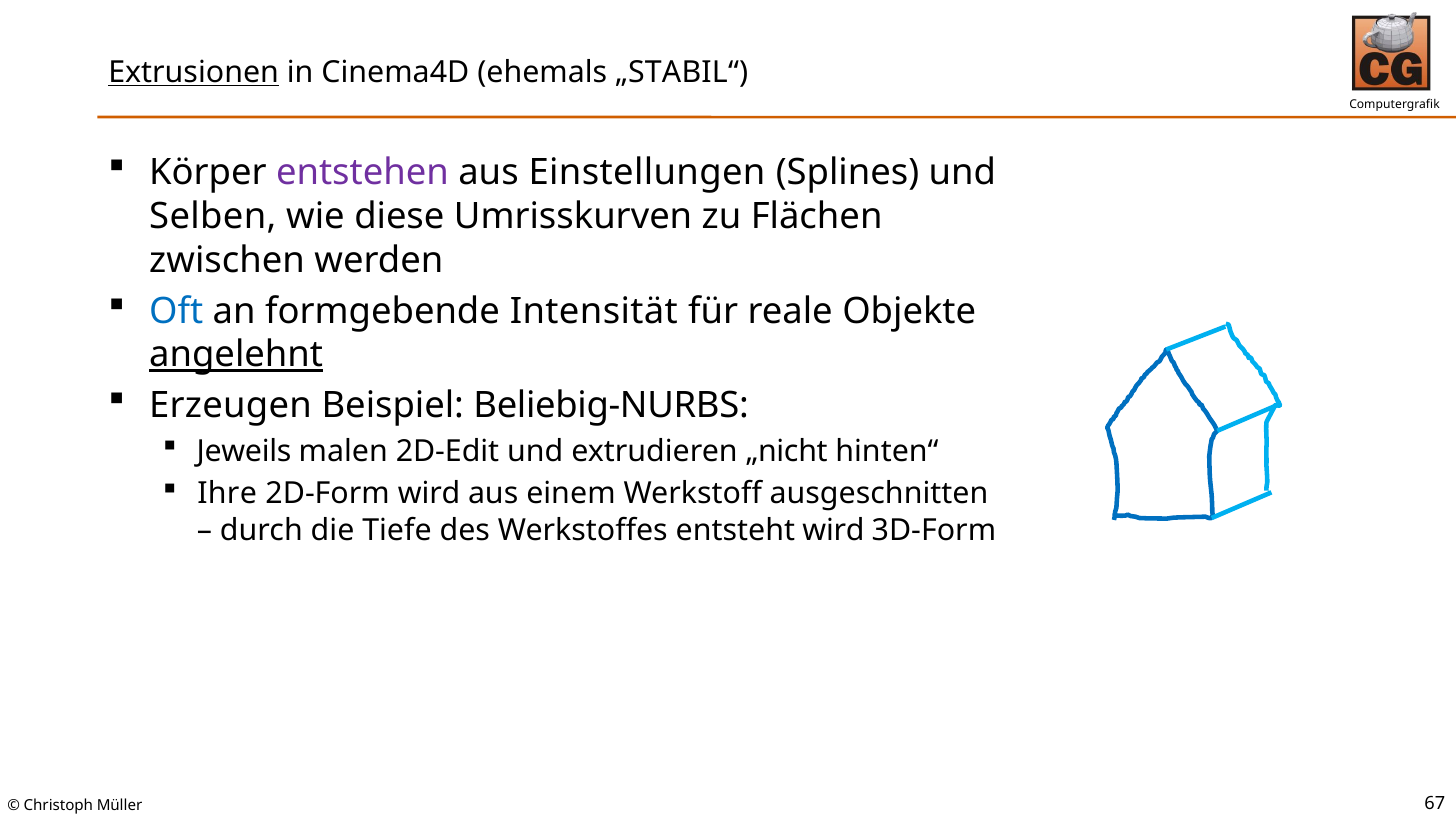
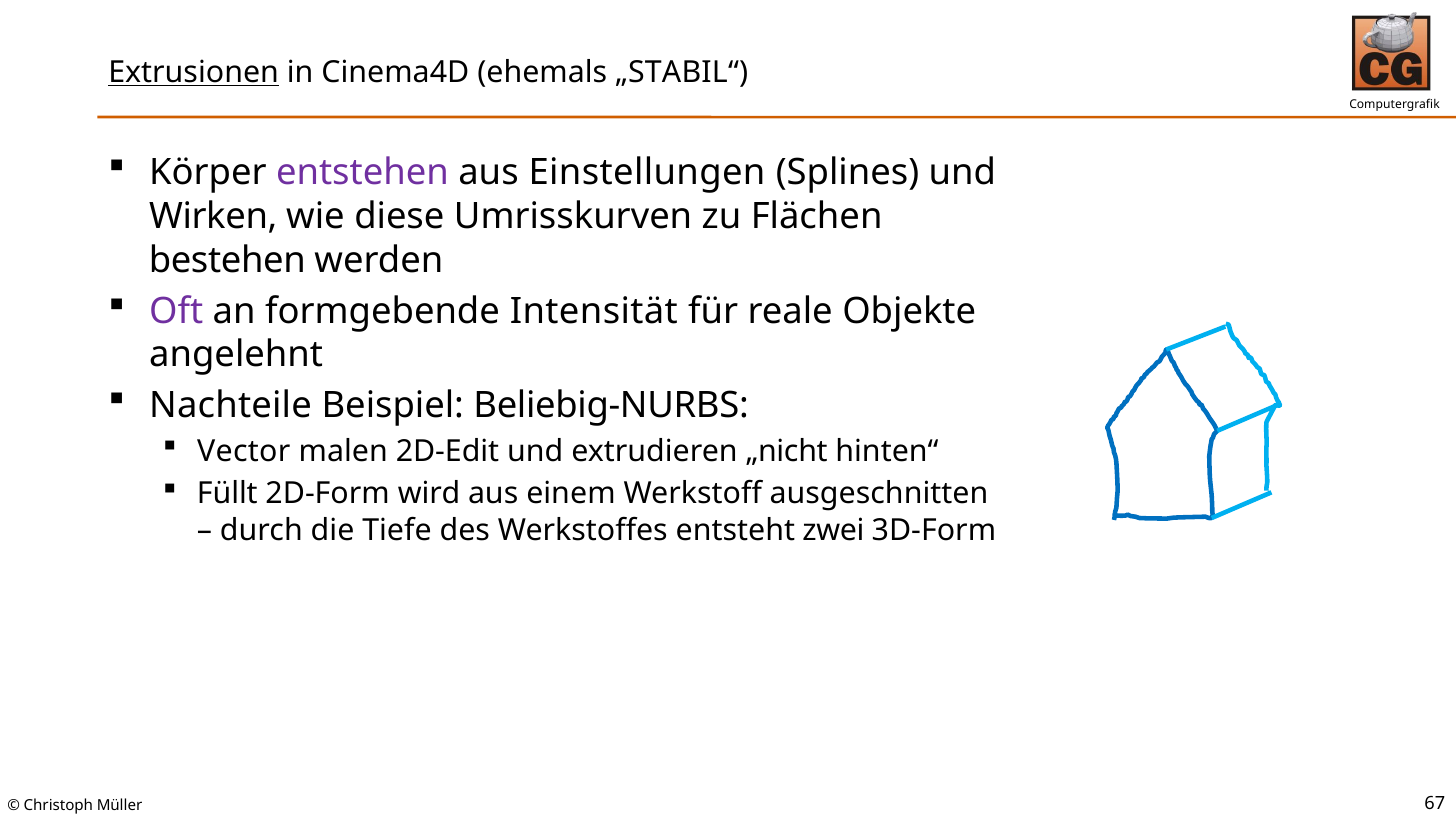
Selben: Selben -> Wirken
zwischen: zwischen -> bestehen
Oft colour: blue -> purple
angelehnt underline: present -> none
Erzeugen: Erzeugen -> Nachteile
Jeweils: Jeweils -> Vector
Ihre: Ihre -> Füllt
entsteht wird: wird -> zwei
